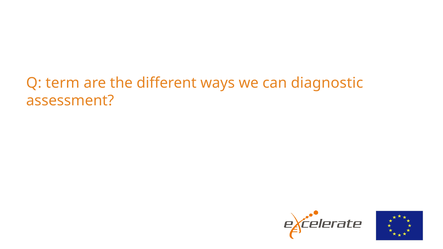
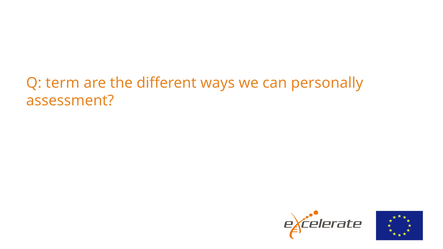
diagnostic: diagnostic -> personally
